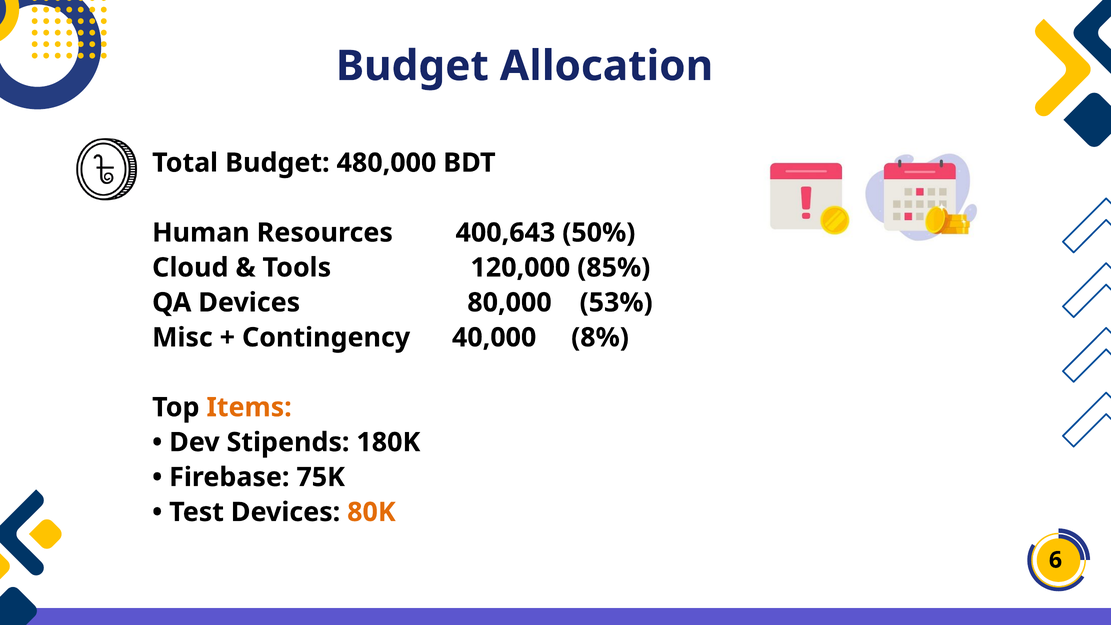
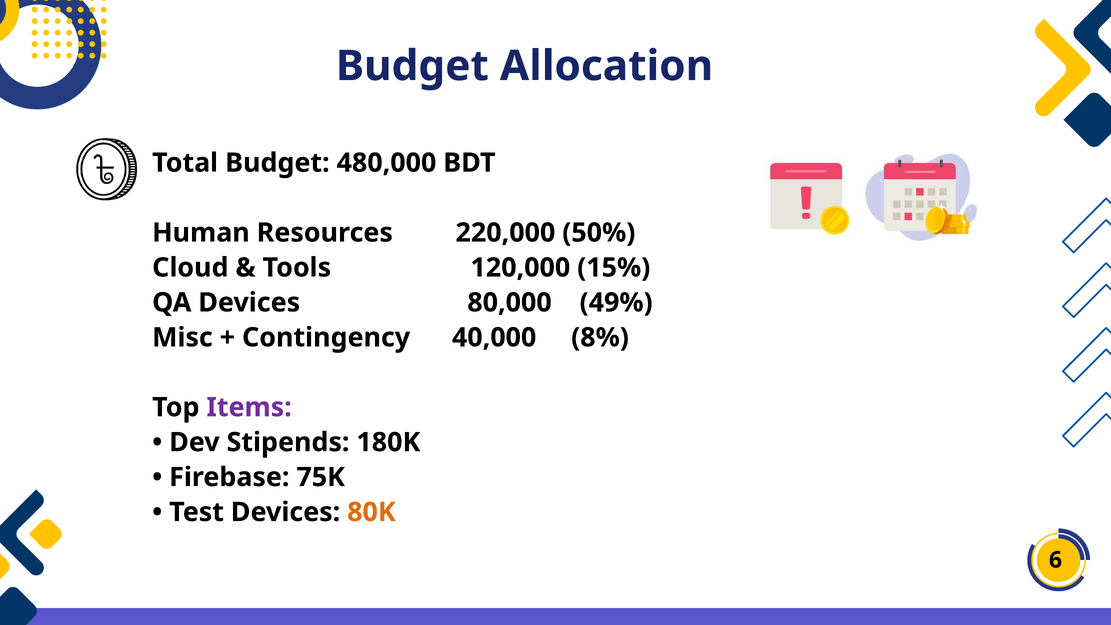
400,643: 400,643 -> 220,000
85%: 85% -> 15%
53%: 53% -> 49%
Items colour: orange -> purple
